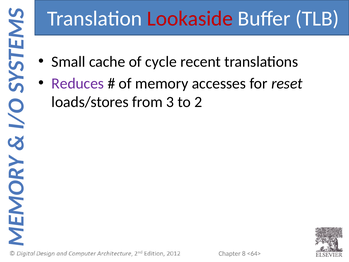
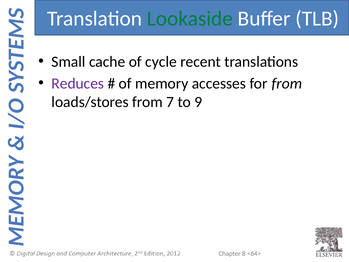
Lookaside colour: red -> green
for reset: reset -> from
3: 3 -> 7
2: 2 -> 9
